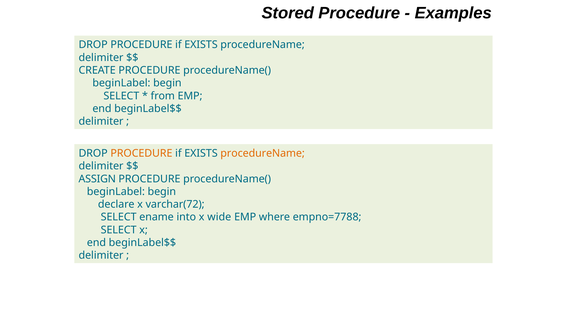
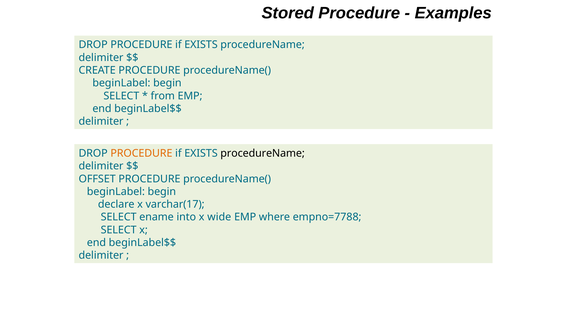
procedureName at (263, 153) colour: orange -> black
ASSIGN: ASSIGN -> OFFSET
varchar(72: varchar(72 -> varchar(17
